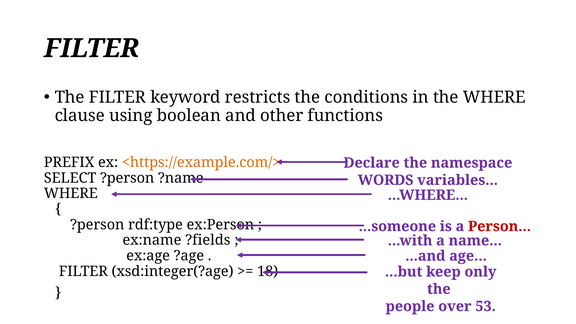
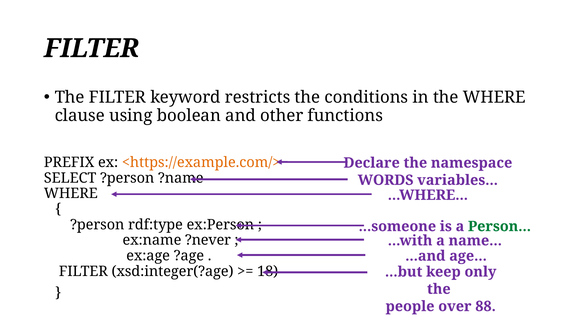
Person colour: red -> green
?fields: ?fields -> ?never
53: 53 -> 88
